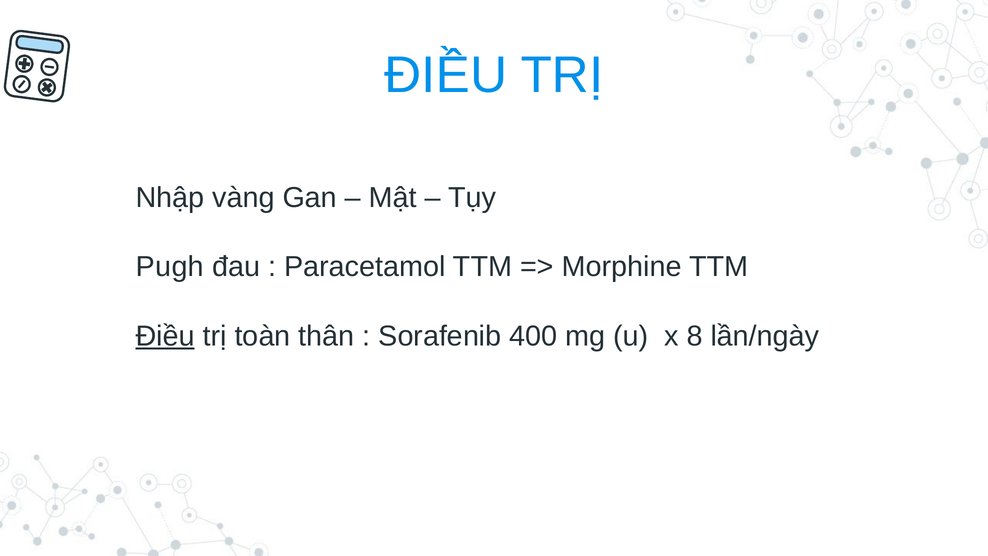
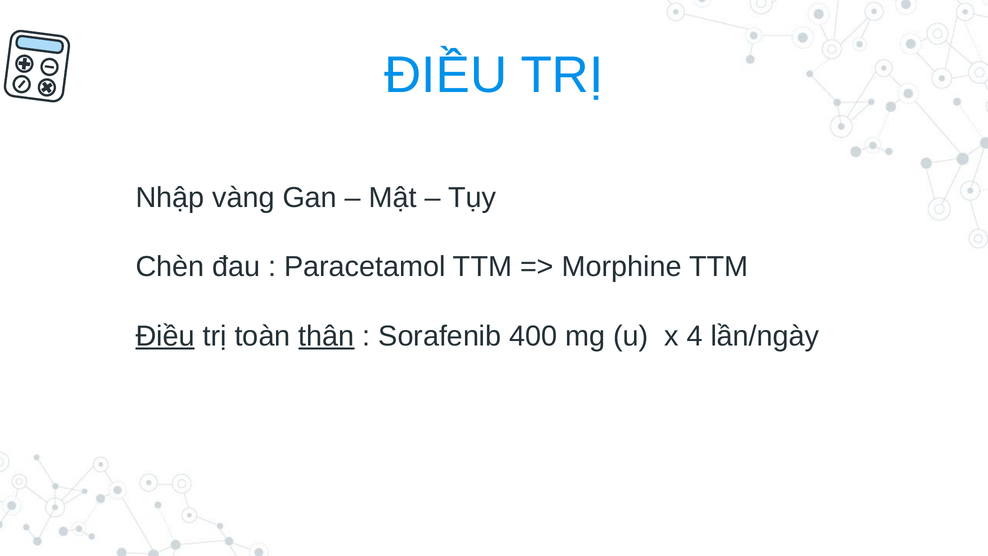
Pugh: Pugh -> Chèn
thân underline: none -> present
8: 8 -> 4
